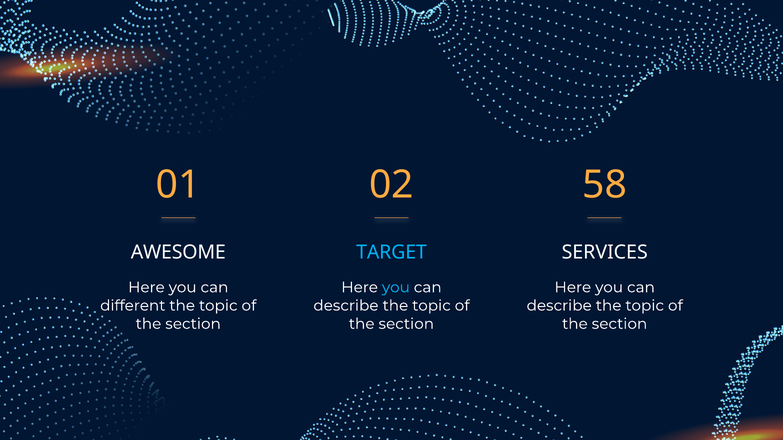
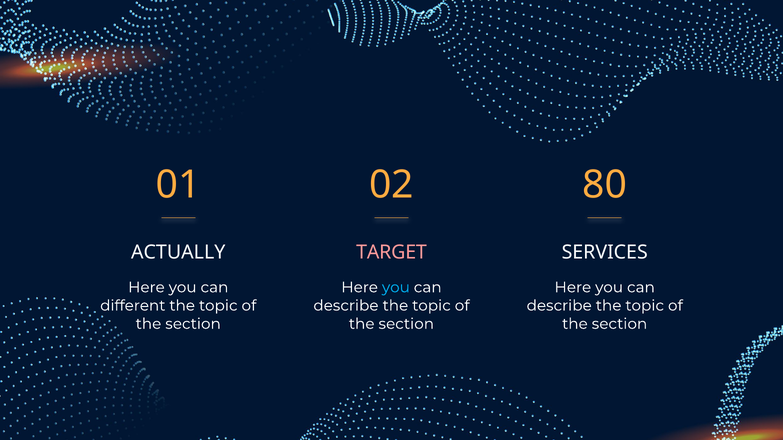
58: 58 -> 80
AWESOME: AWESOME -> ACTUALLY
TARGET colour: light blue -> pink
